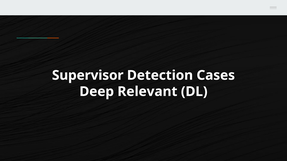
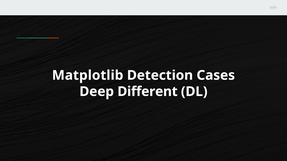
Supervisor: Supervisor -> Matplotlib
Relevant: Relevant -> Different
